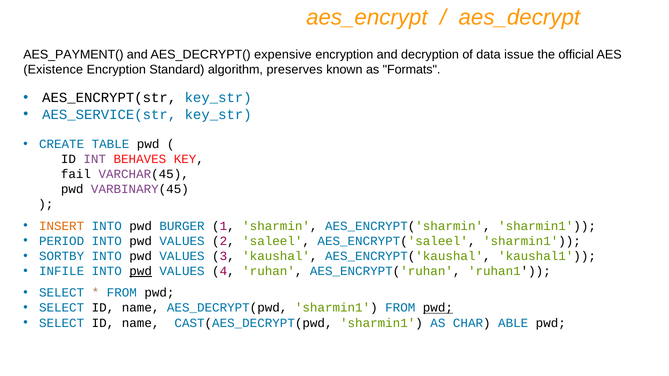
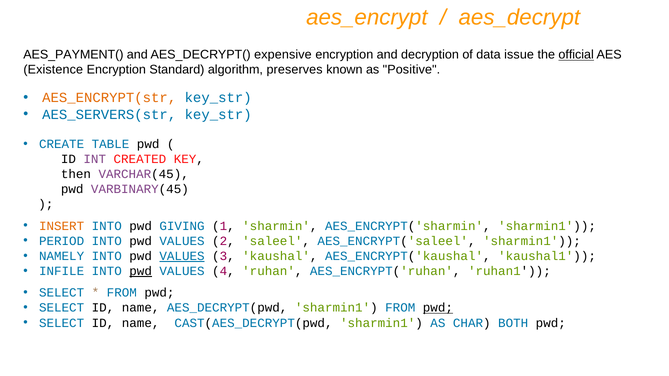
official underline: none -> present
Formats: Formats -> Positive
AES_ENCRYPT(str colour: black -> orange
AES_SERVICE(str: AES_SERVICE(str -> AES_SERVERS(str
BEHAVES: BEHAVES -> CREATED
fail: fail -> then
BURGER: BURGER -> GIVING
SORTBY: SORTBY -> NAMELY
VALUES at (182, 256) underline: none -> present
ABLE: ABLE -> BOTH
